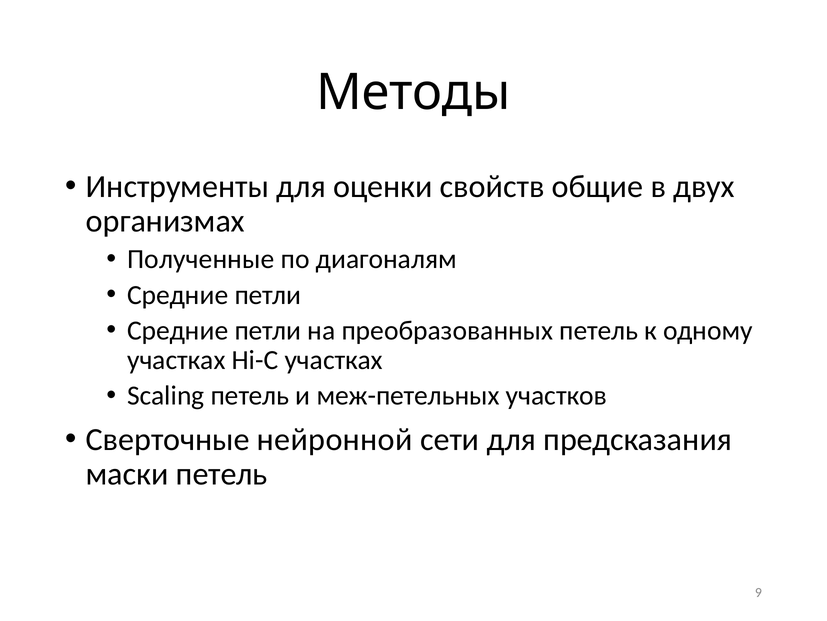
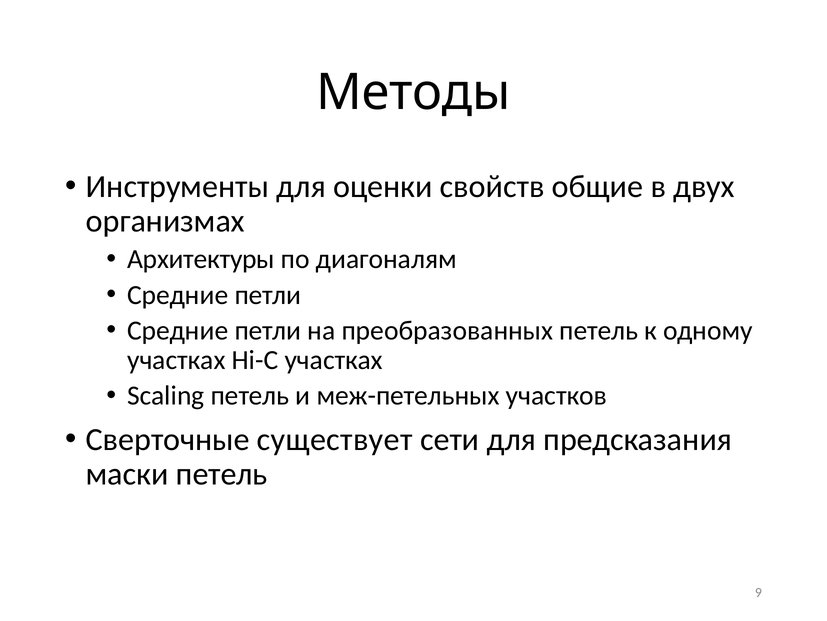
Полученные: Полученные -> Архитектуры
нейронной: нейронной -> существует
